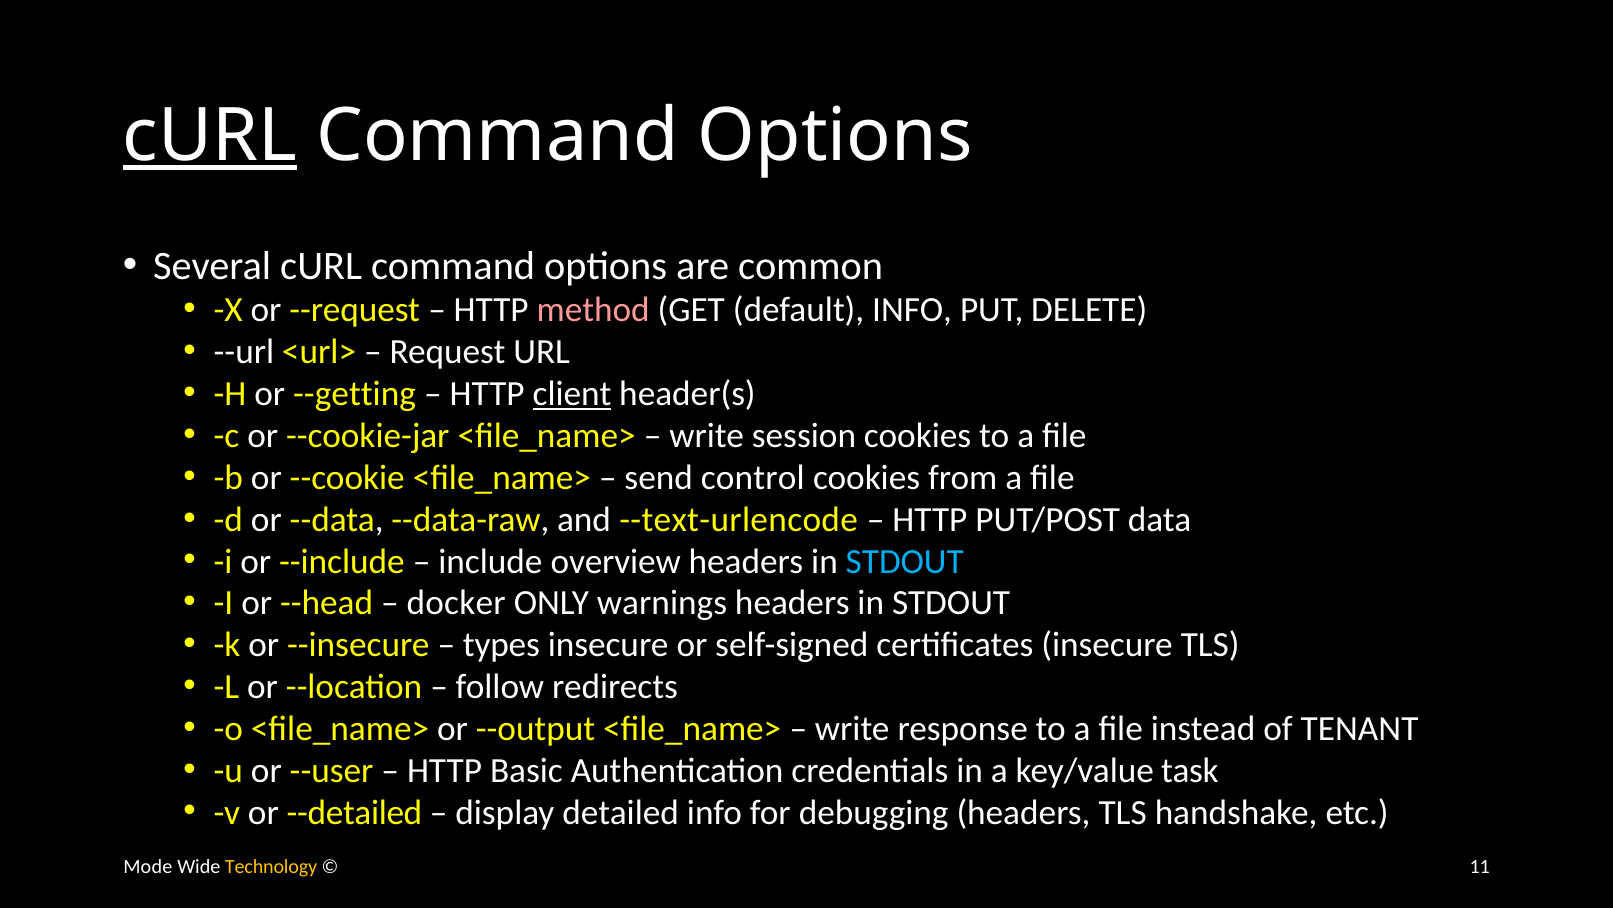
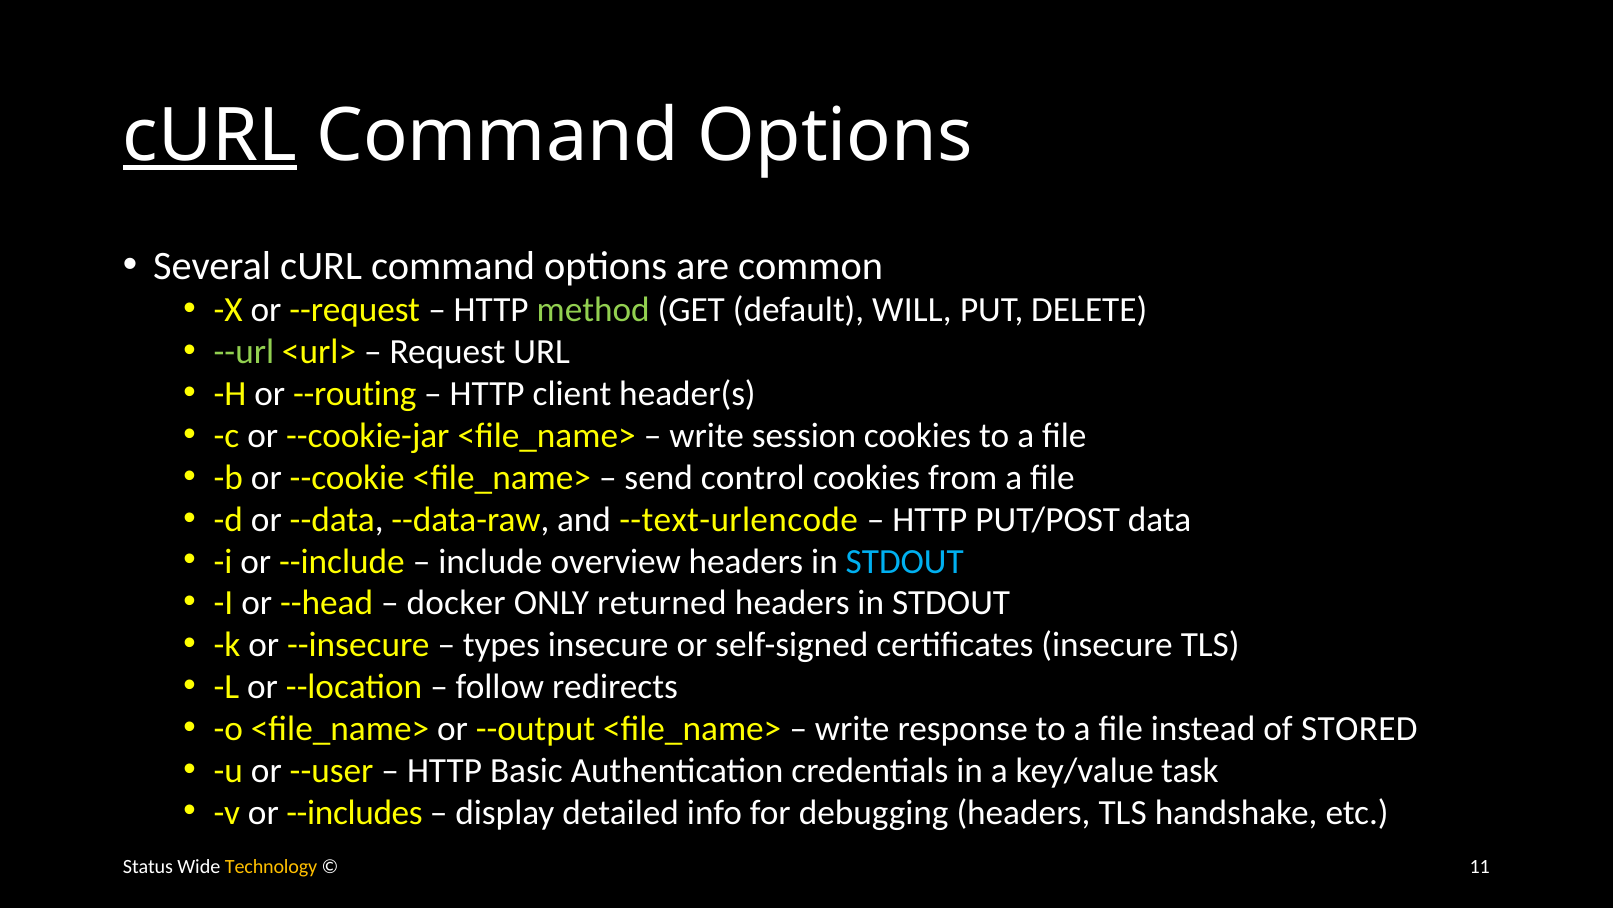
method colour: pink -> light green
default INFO: INFO -> WILL
--url colour: white -> light green
--getting: --getting -> --routing
client underline: present -> none
warnings: warnings -> returned
TENANT: TENANT -> STORED
--detailed: --detailed -> --includes
Mode: Mode -> Status
